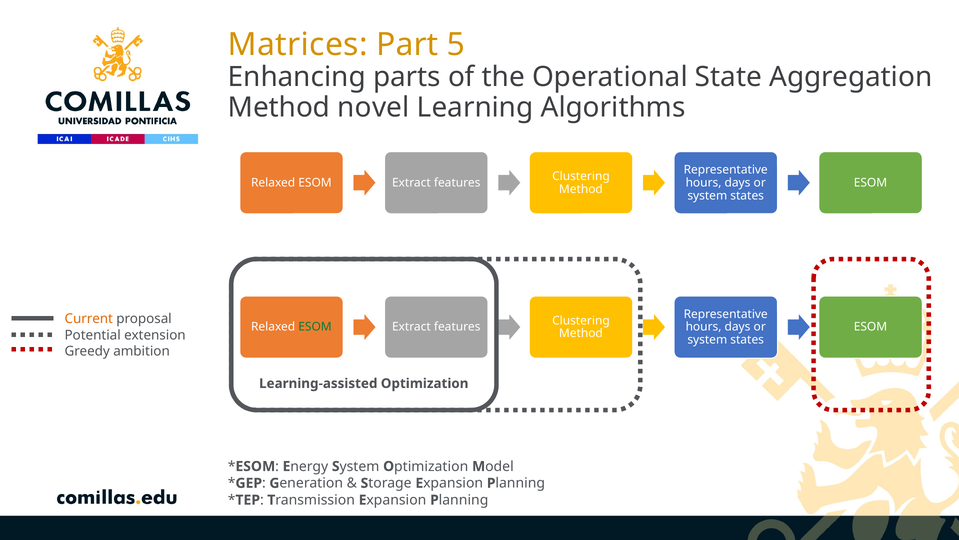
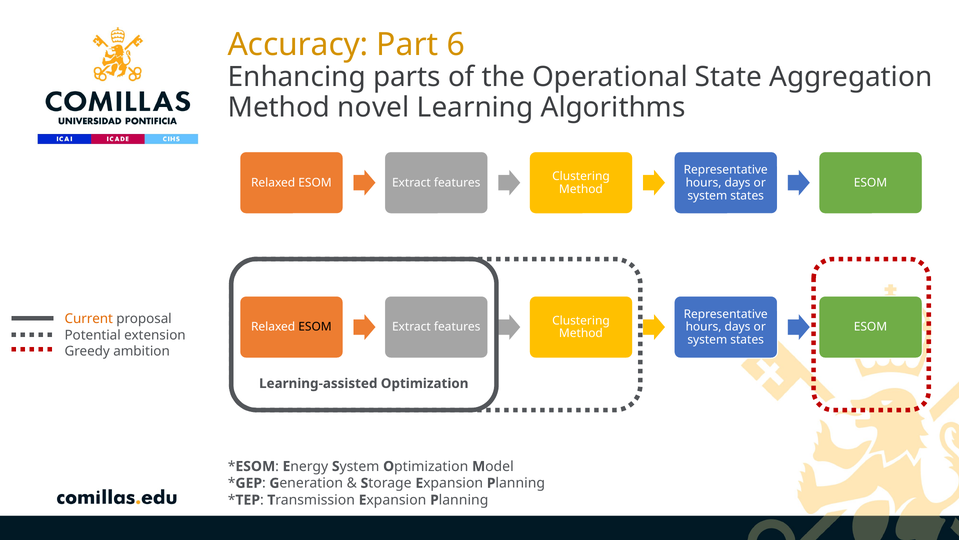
Matrices: Matrices -> Accuracy
5: 5 -> 6
ESOM at (315, 327) colour: green -> black
